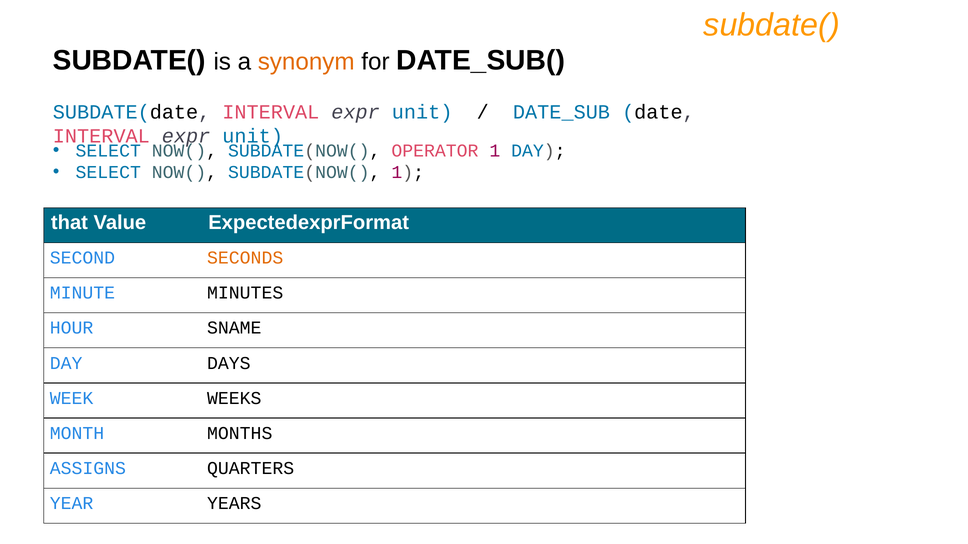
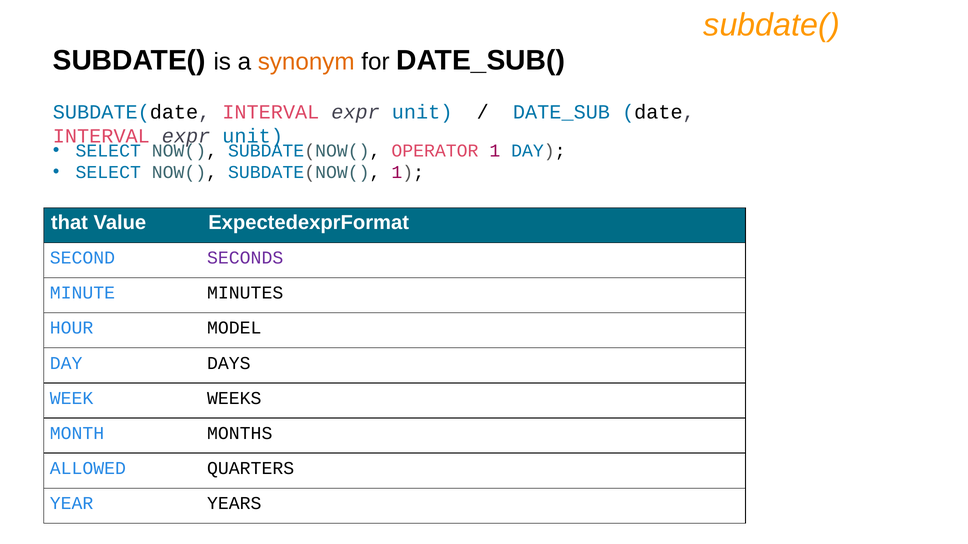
SECONDS colour: orange -> purple
SNAME: SNAME -> MODEL
ASSIGNS: ASSIGNS -> ALLOWED
